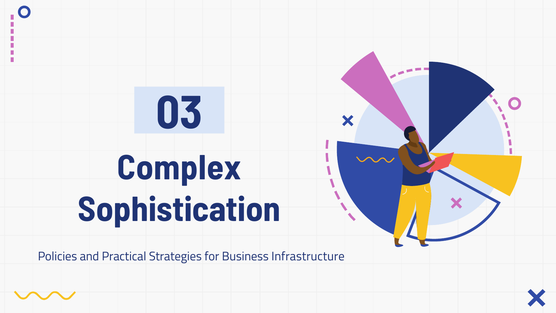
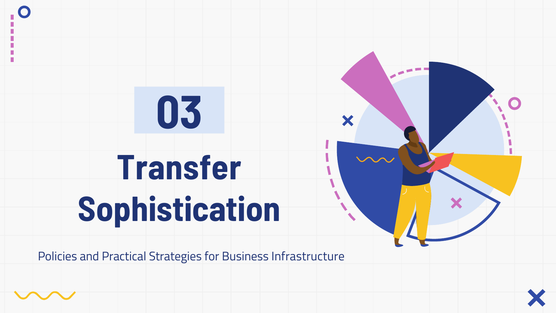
Complex: Complex -> Transfer
